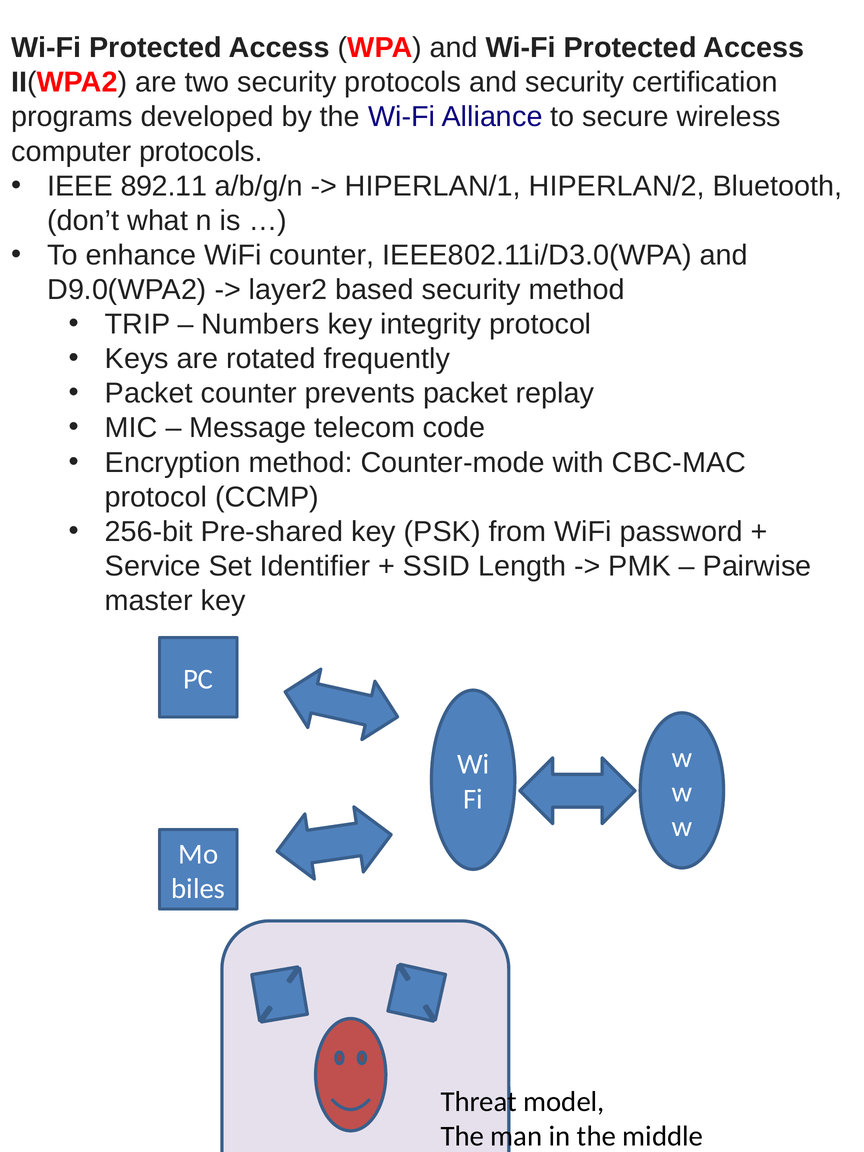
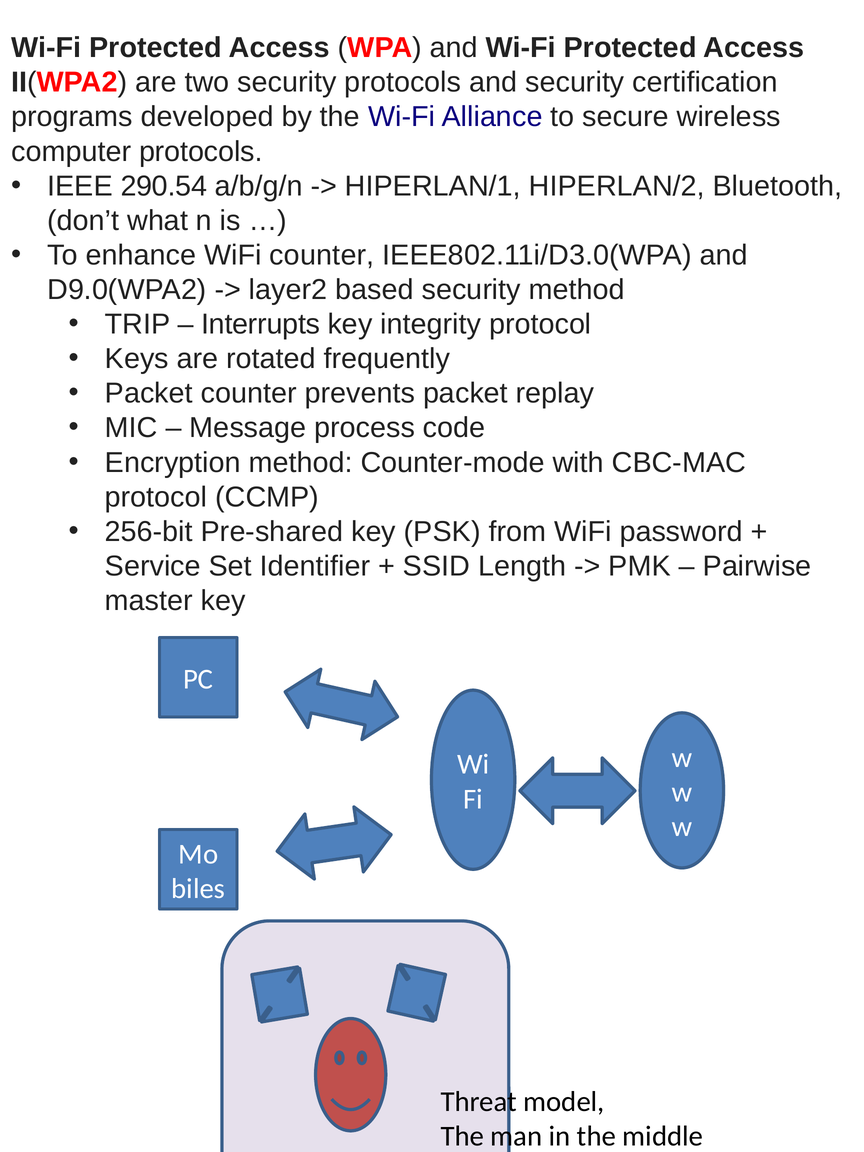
892.11: 892.11 -> 290.54
Numbers: Numbers -> Interrupts
telecom: telecom -> process
